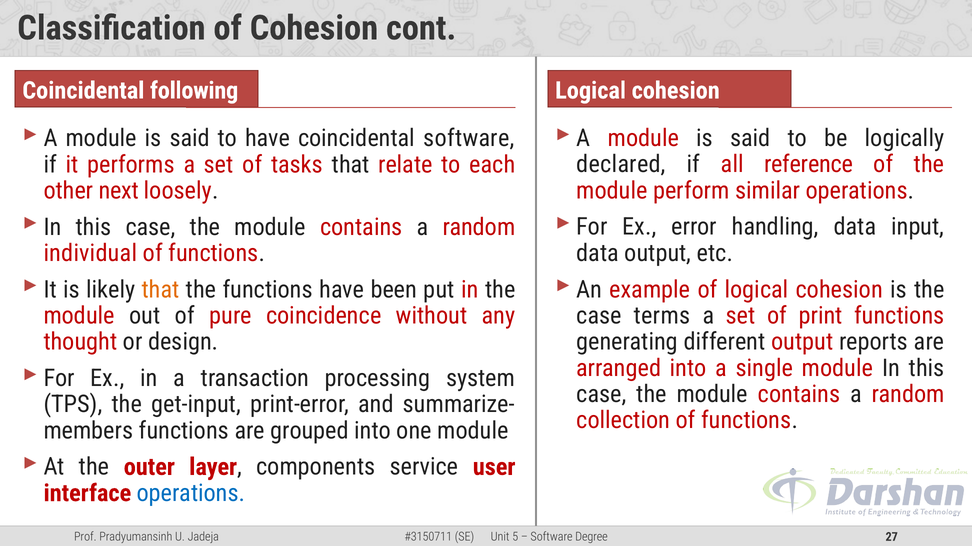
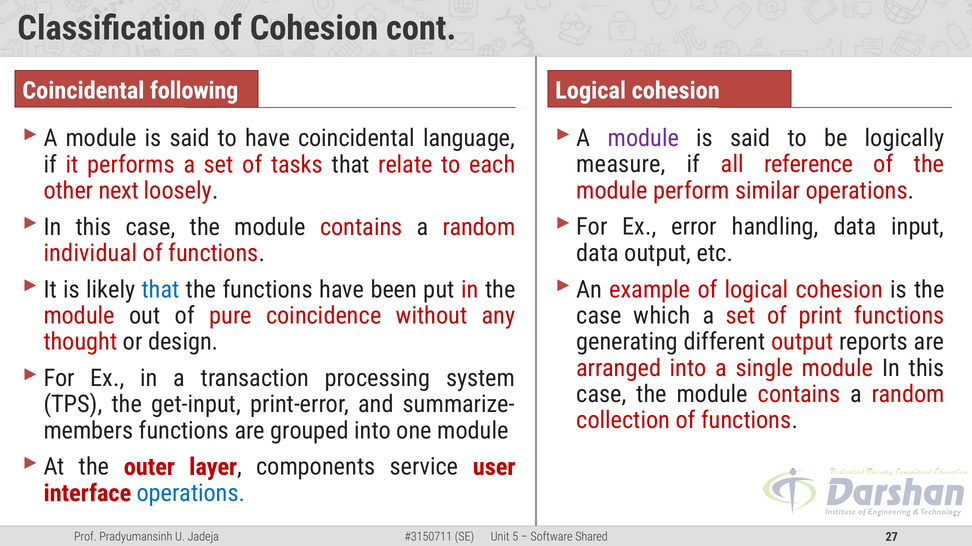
coincidental software: software -> language
module at (643, 138) colour: red -> purple
declared: declared -> measure
that at (161, 290) colour: orange -> blue
terms: terms -> which
Degree: Degree -> Shared
